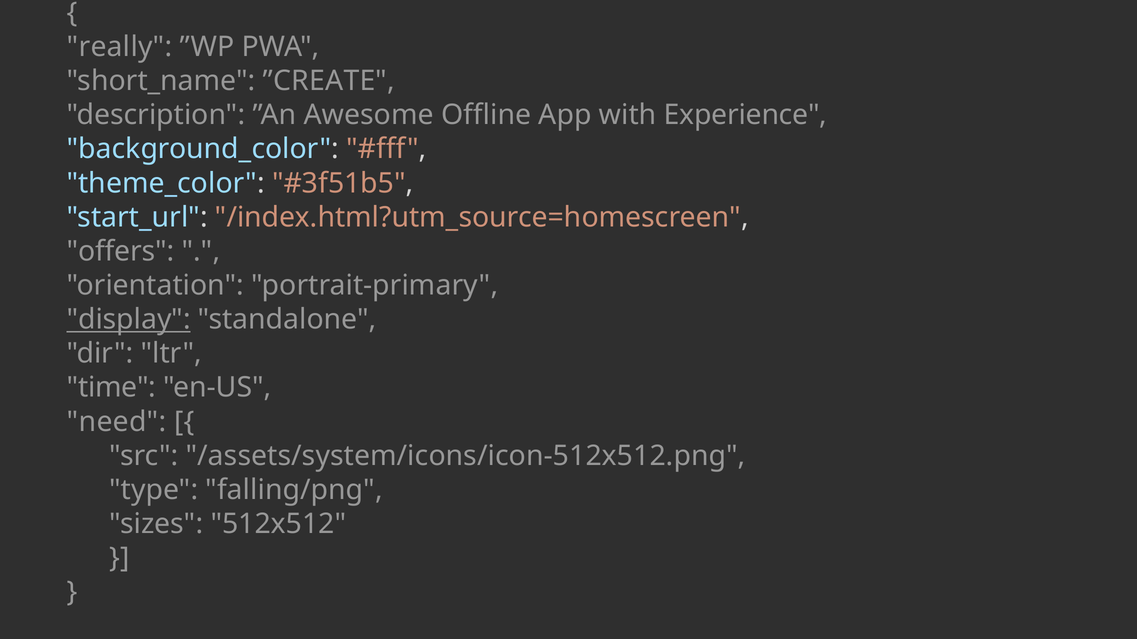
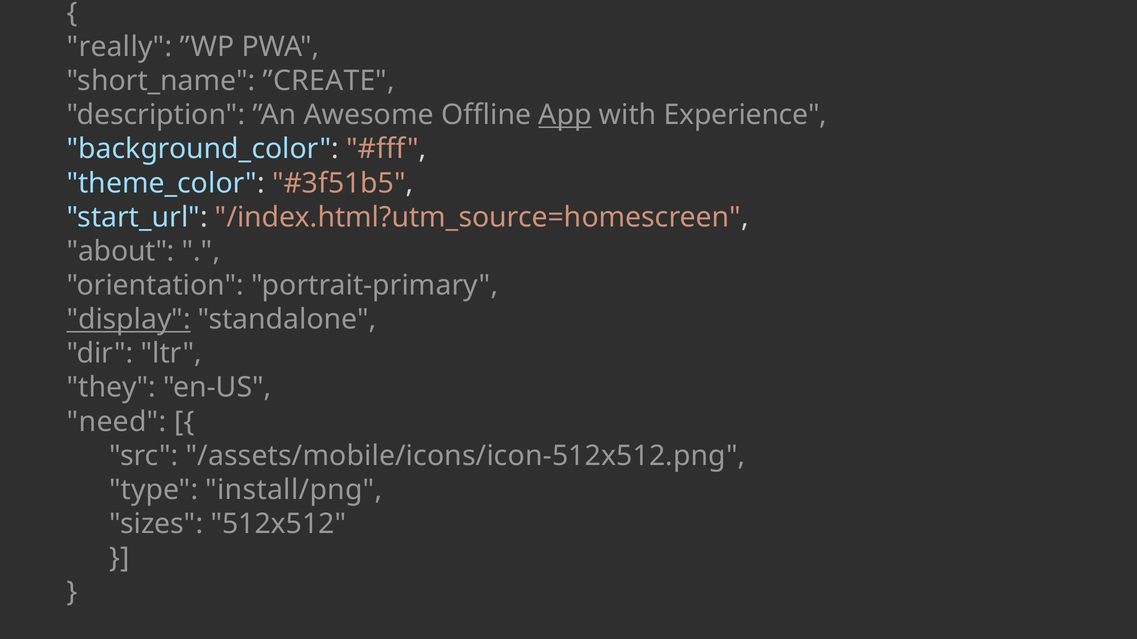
App underline: none -> present
offers: offers -> about
time: time -> they
/assets/system/icons/icon-512x512.png: /assets/system/icons/icon-512x512.png -> /assets/mobile/icons/icon-512x512.png
falling/png: falling/png -> install/png
